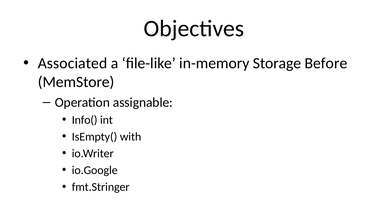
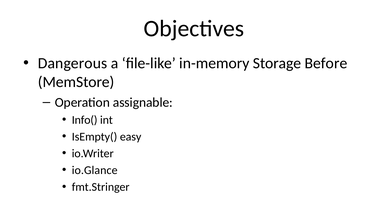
Associated: Associated -> Dangerous
with: with -> easy
io.Google: io.Google -> io.Glance
